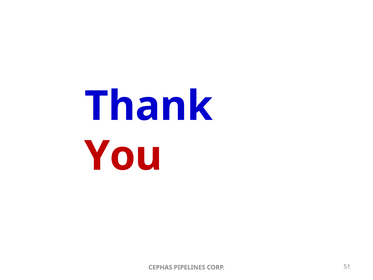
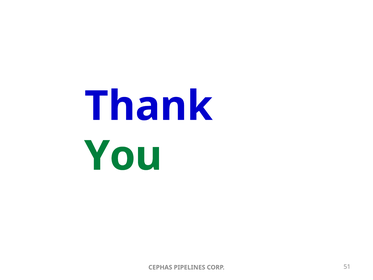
You colour: red -> green
